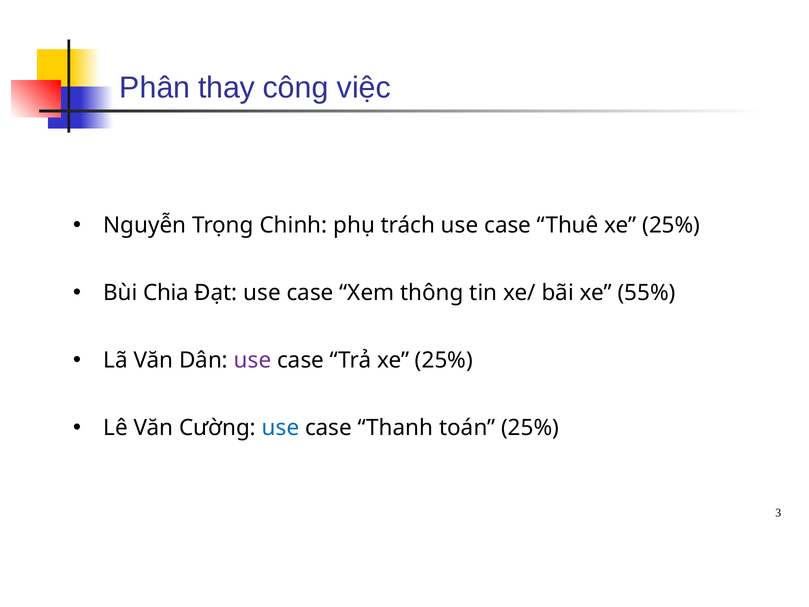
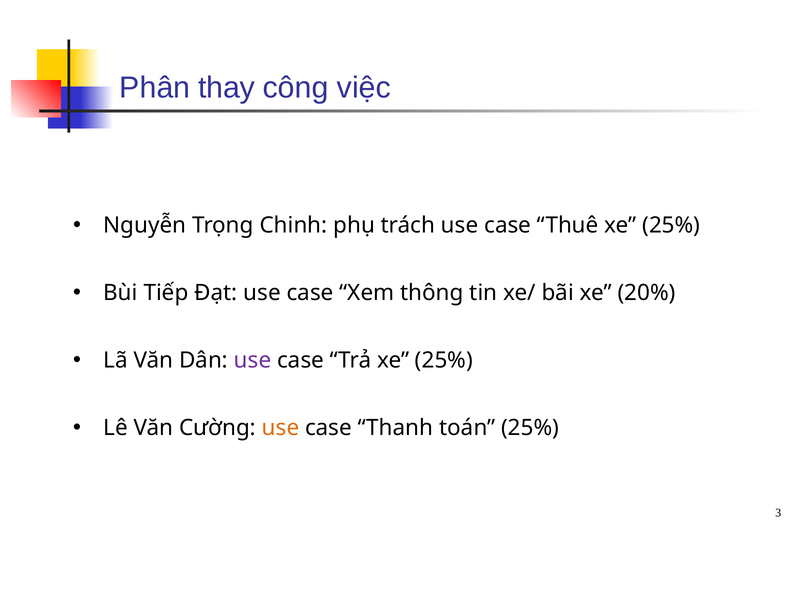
Chia: Chia -> Tiếp
55%: 55% -> 20%
use at (280, 428) colour: blue -> orange
